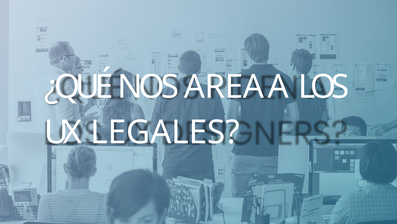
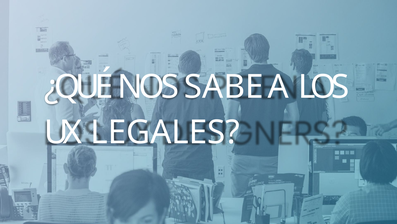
AREA: AREA -> SABE
